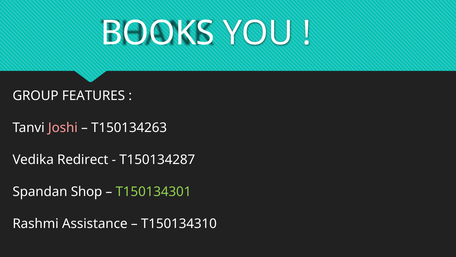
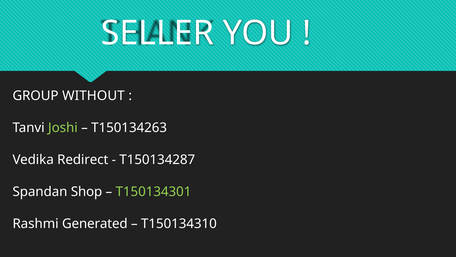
BOOKS: BOOKS -> SELLER
FEATURES: FEATURES -> WITHOUT
Joshi colour: pink -> light green
Assistance: Assistance -> Generated
